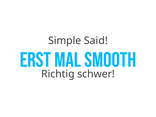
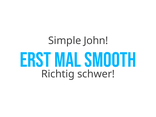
Said: Said -> John
